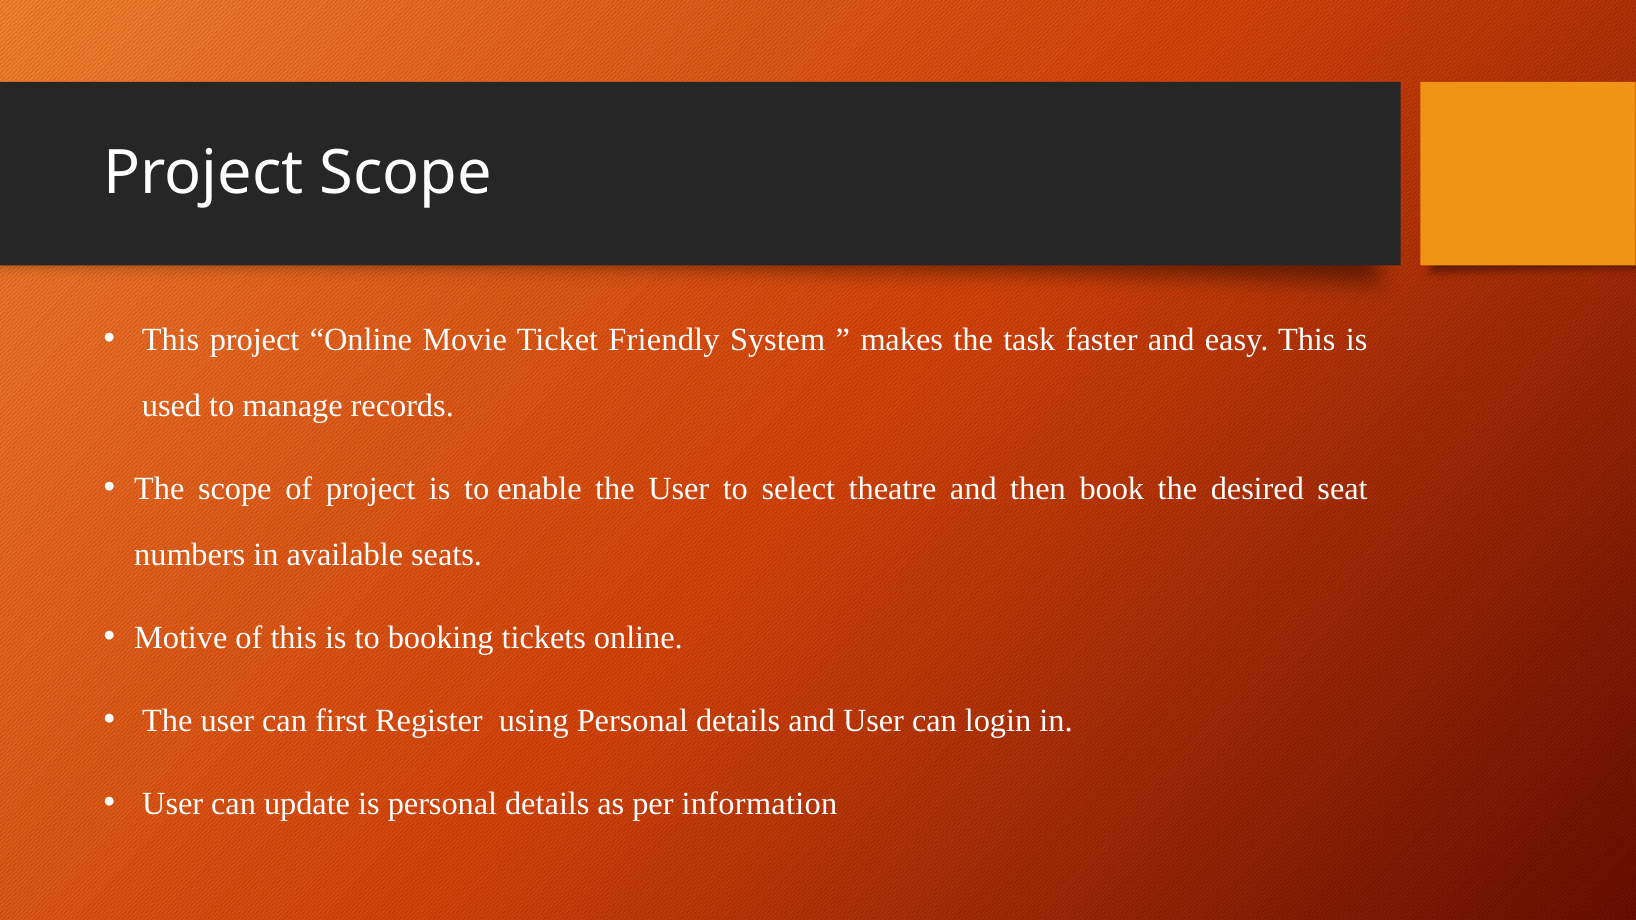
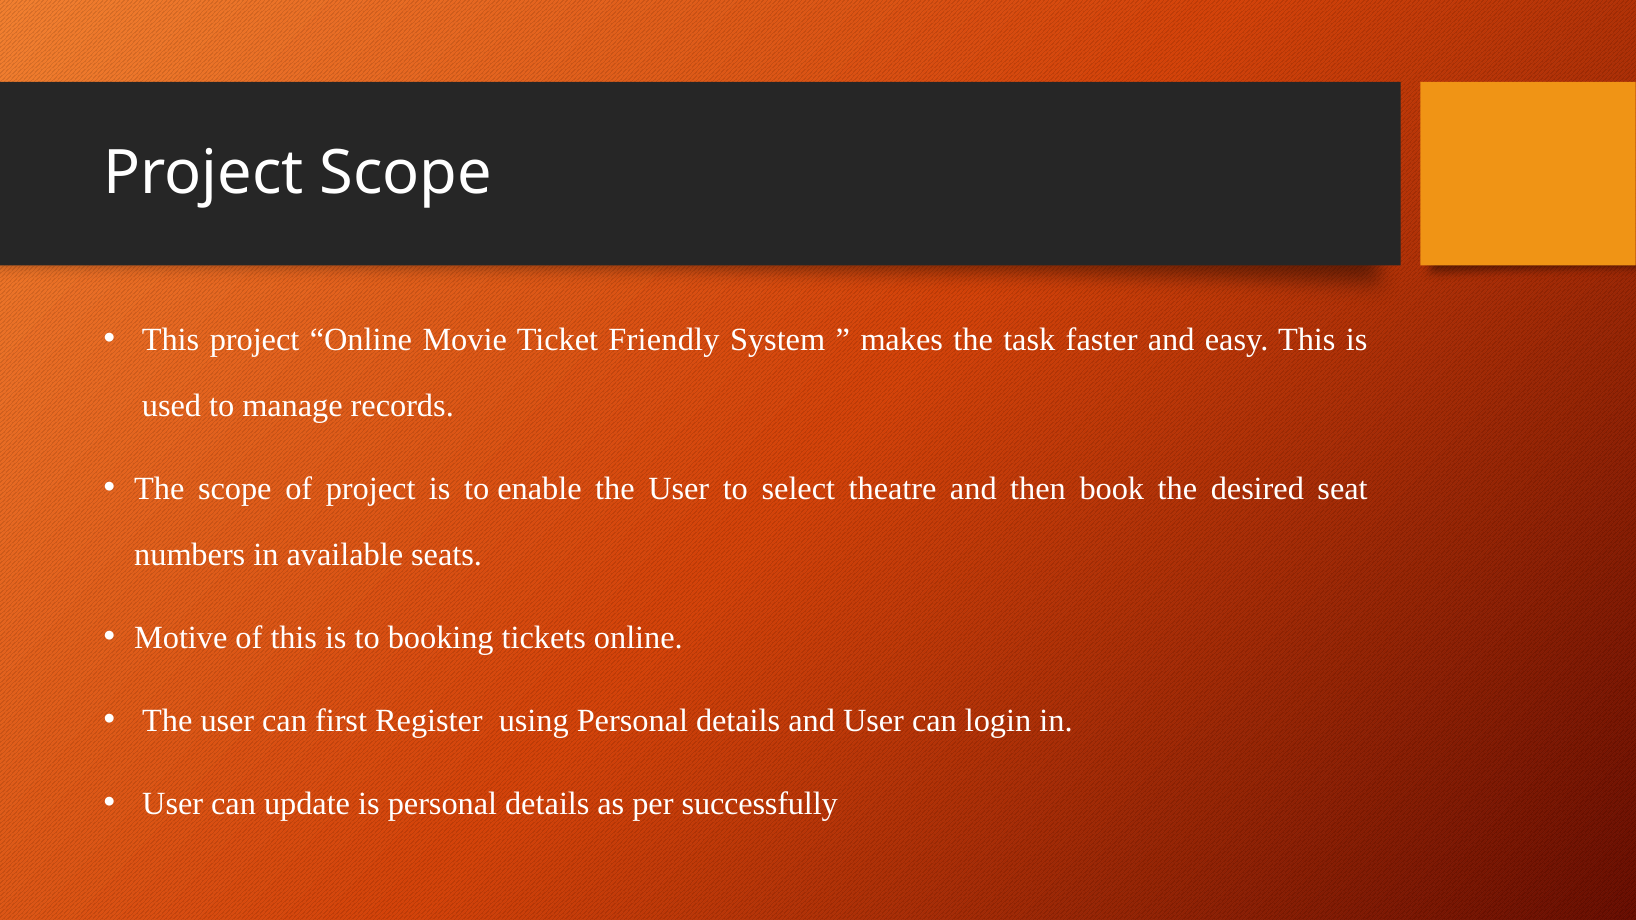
information: information -> successfully
